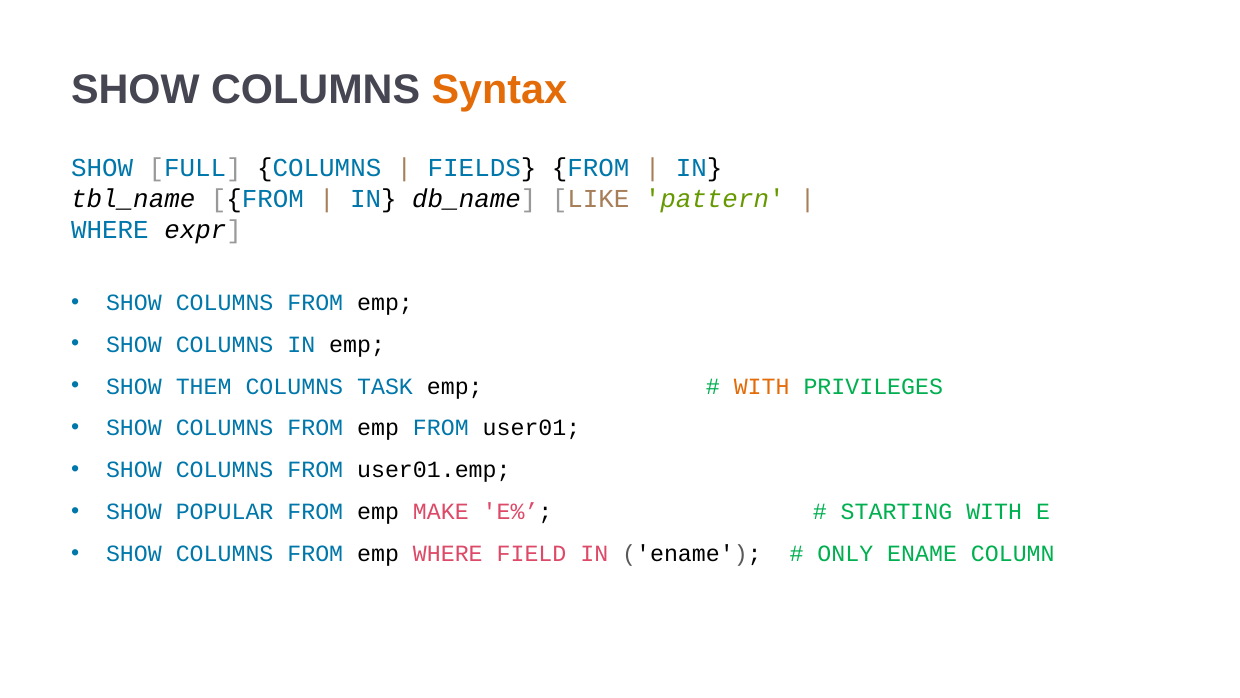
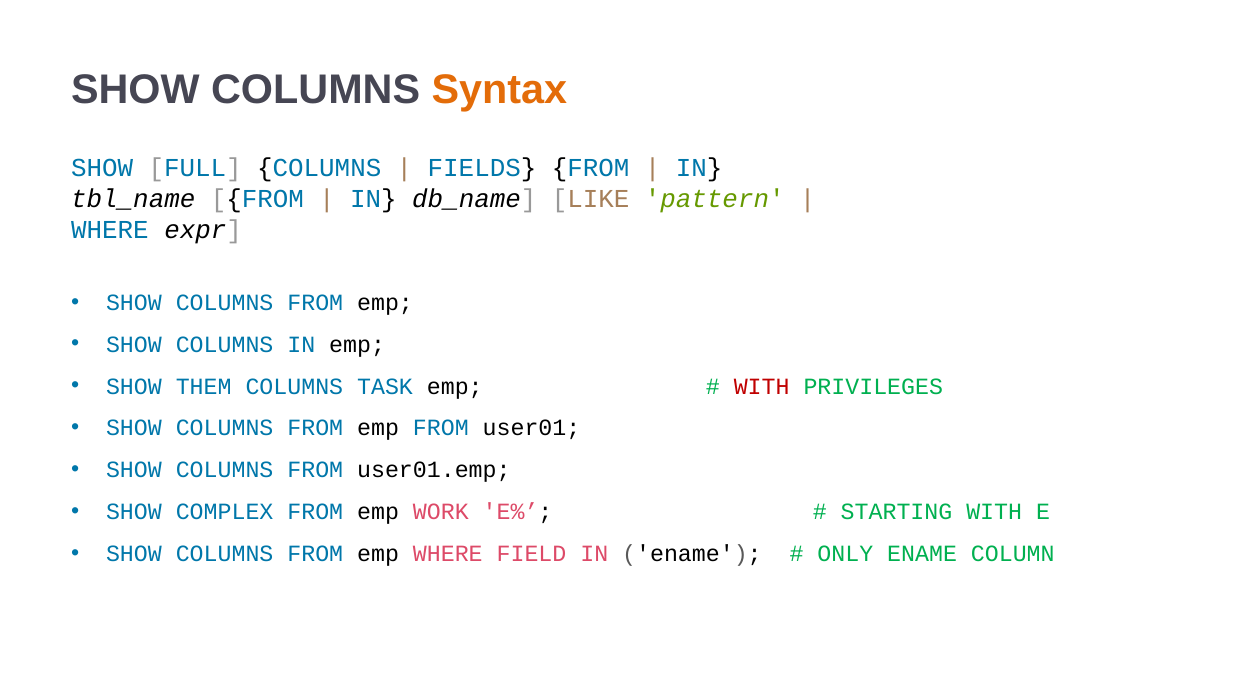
WITH at (762, 386) colour: orange -> red
POPULAR: POPULAR -> COMPLEX
MAKE: MAKE -> WORK
